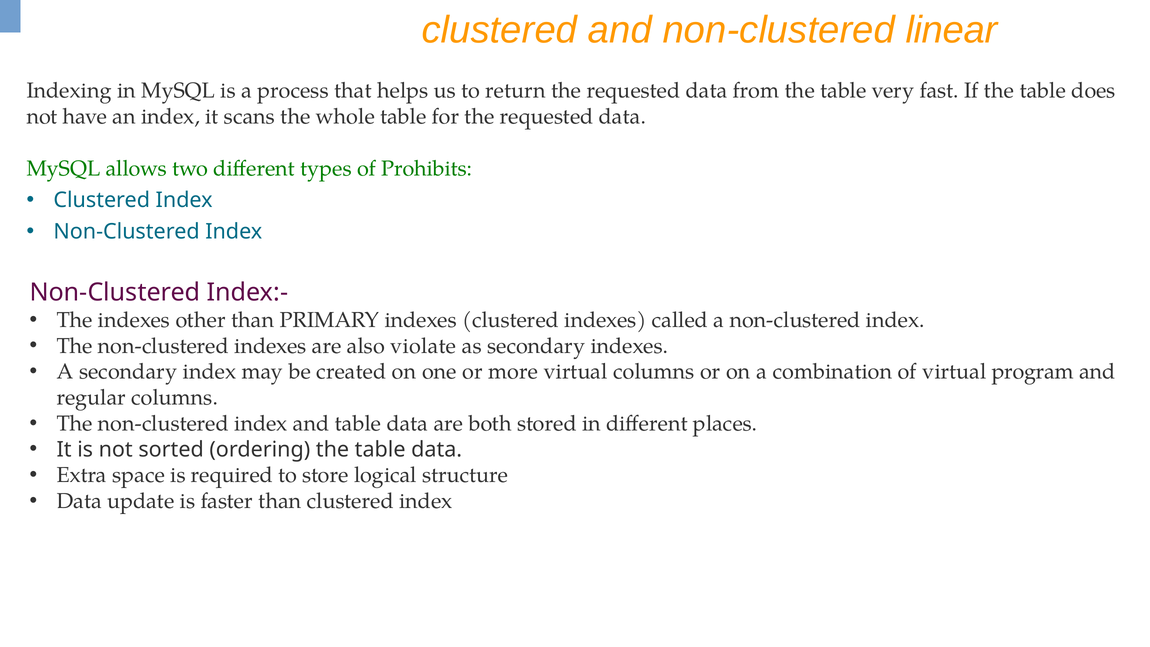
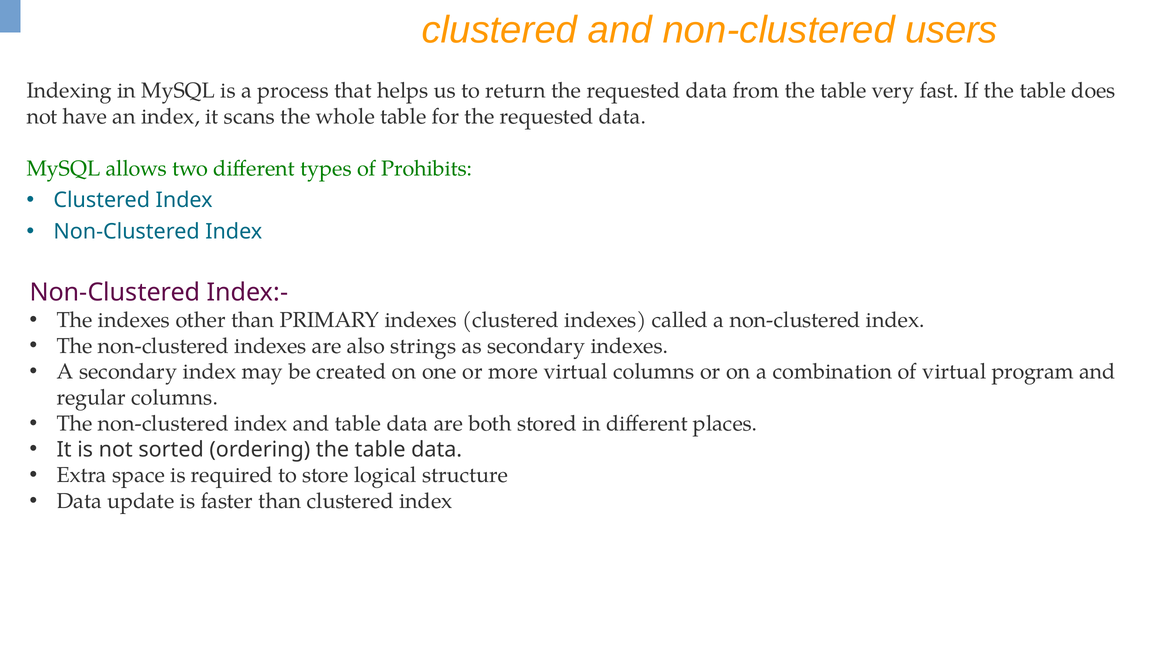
linear: linear -> users
violate: violate -> strings
